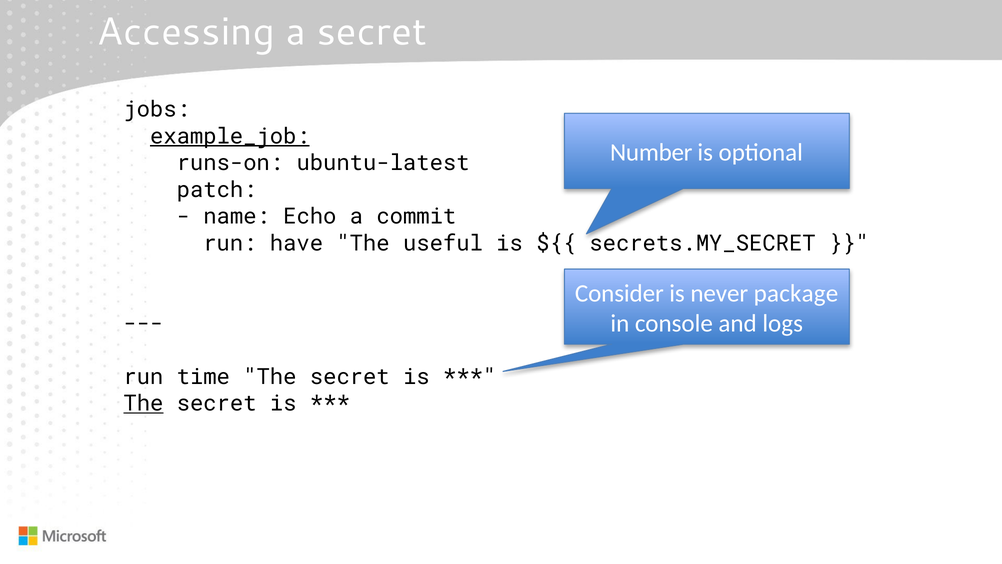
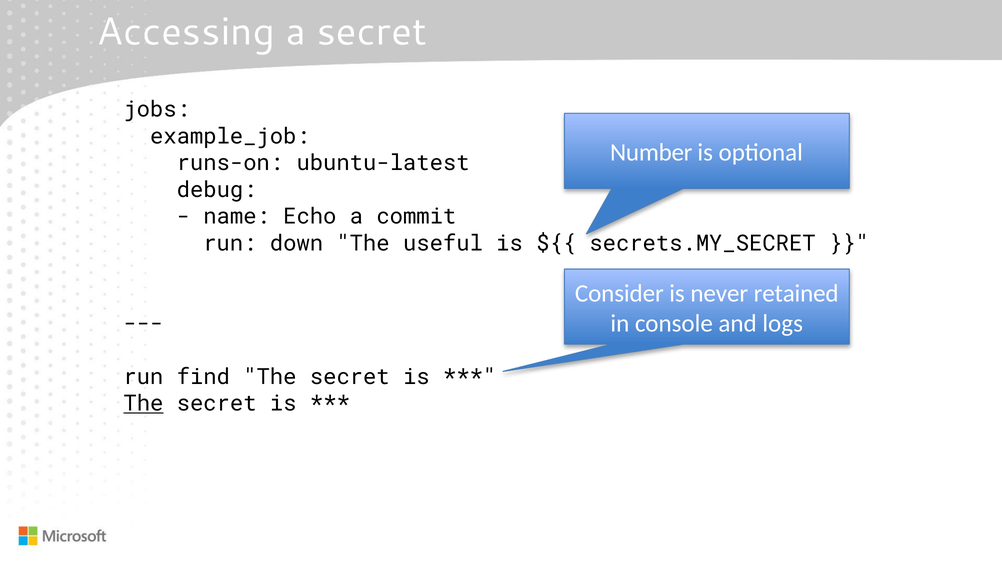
example_job underline: present -> none
patch: patch -> debug
have: have -> down
package: package -> retained
time: time -> find
